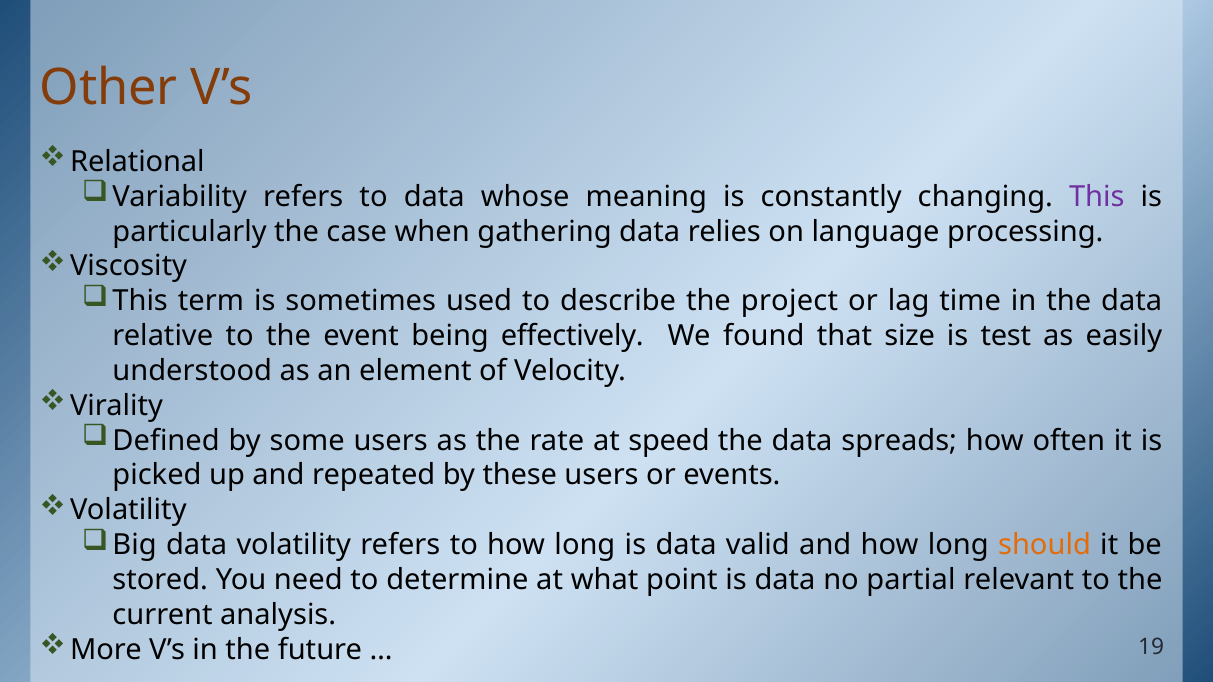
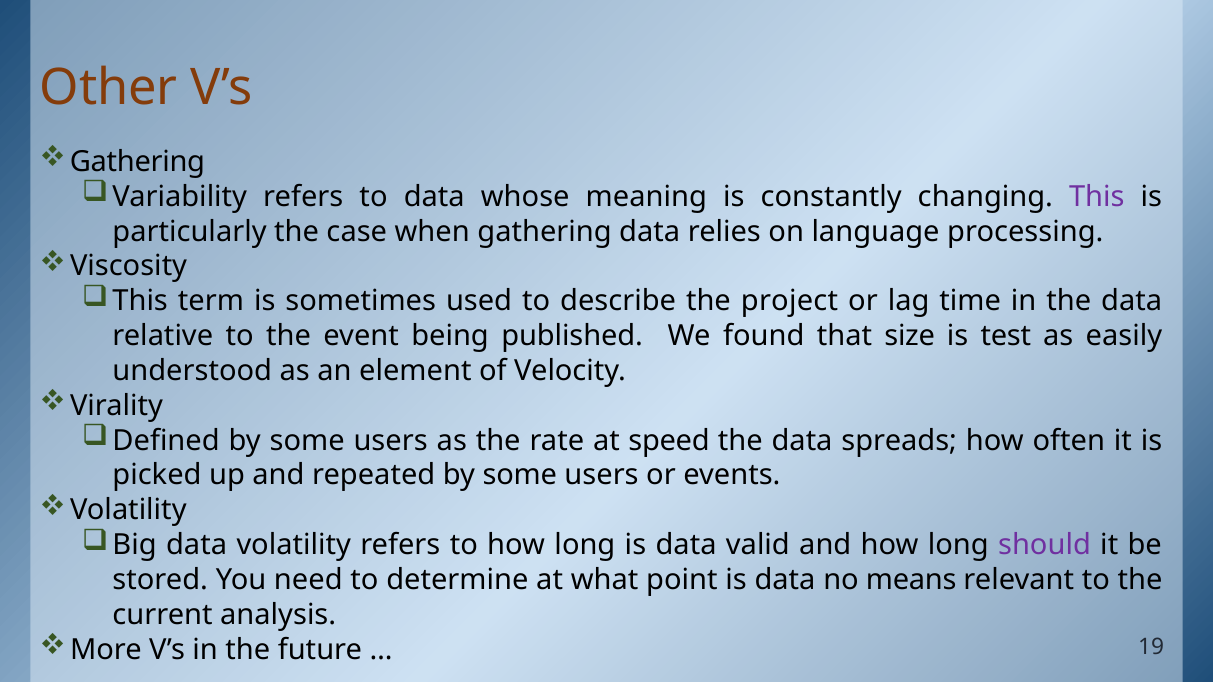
Relational at (137, 162): Relational -> Gathering
effectively: effectively -> published
repeated by these: these -> some
should colour: orange -> purple
partial: partial -> means
